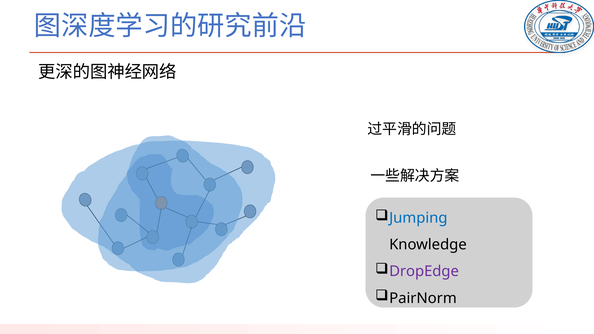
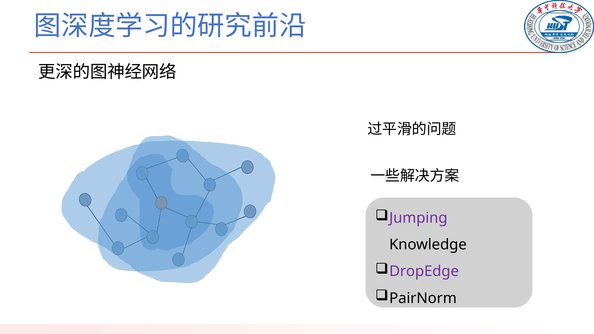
Jumping colour: blue -> purple
